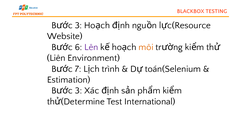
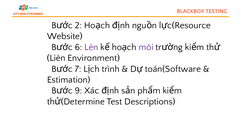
3 at (78, 25): 3 -> 2
môi colour: orange -> purple
toán(Selenium: toán(Selenium -> toán(Software
3 at (78, 90): 3 -> 9
International: International -> Descriptions
